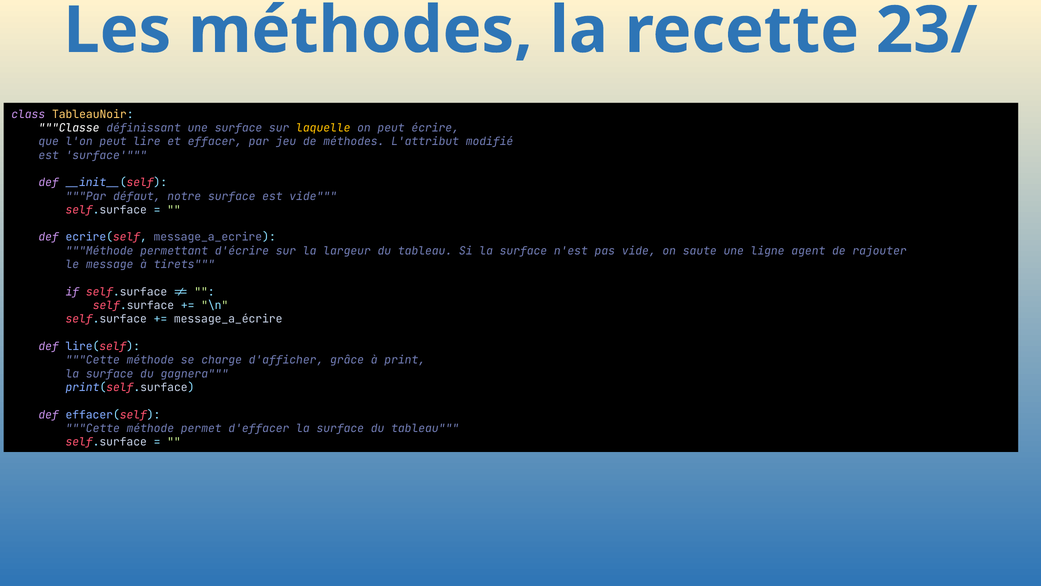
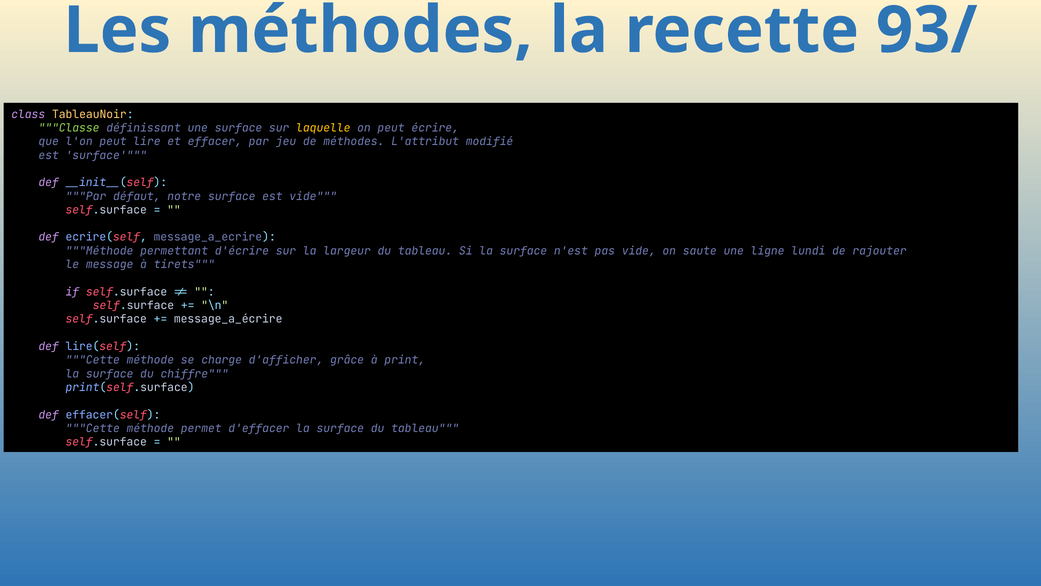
23/: 23/ -> 93/
Classe colour: white -> light green
agent: agent -> lundi
gagnera: gagnera -> chiffre
